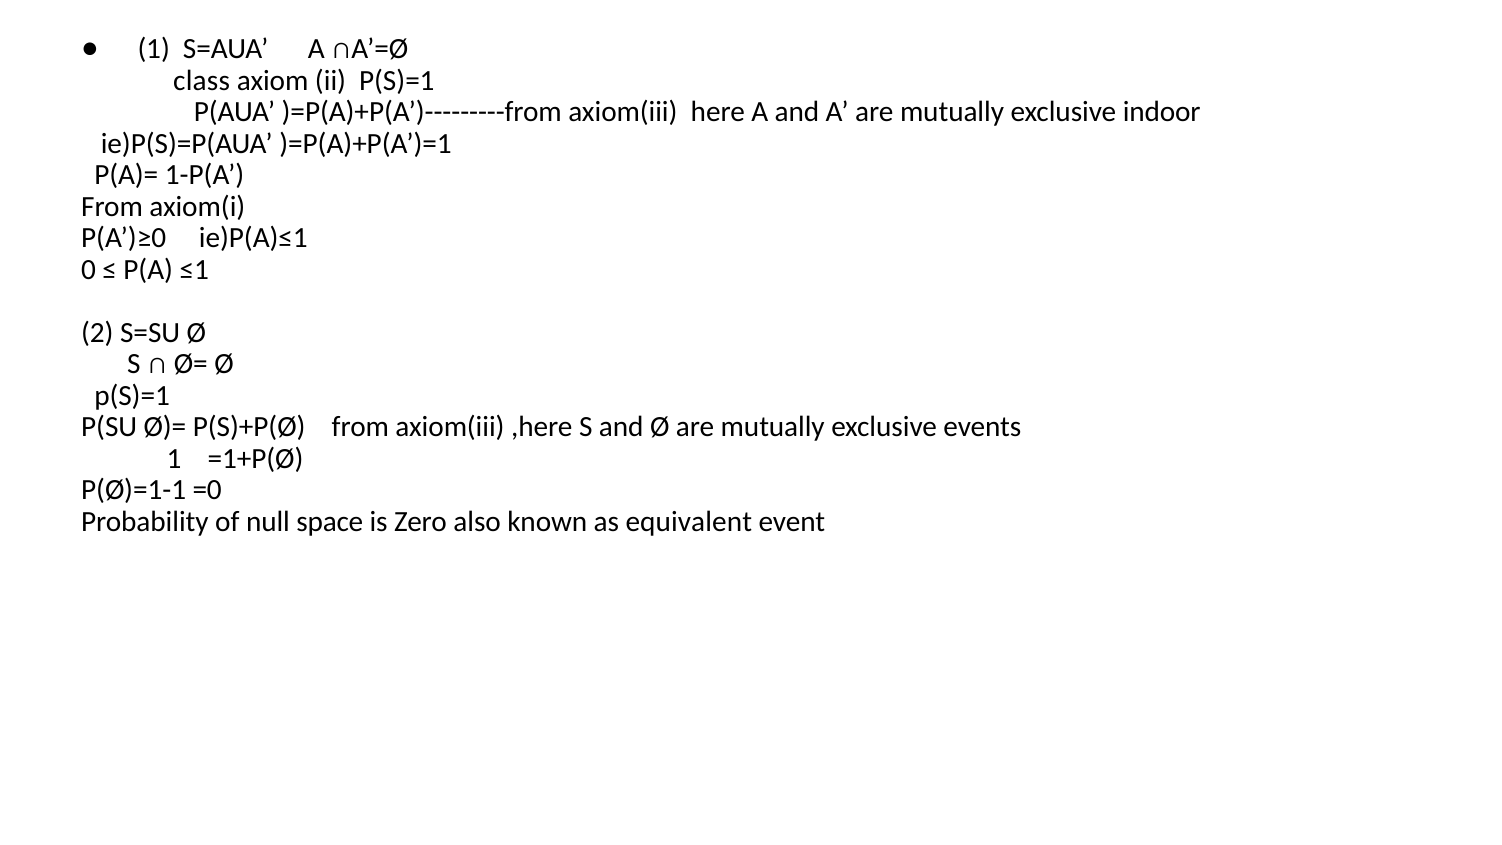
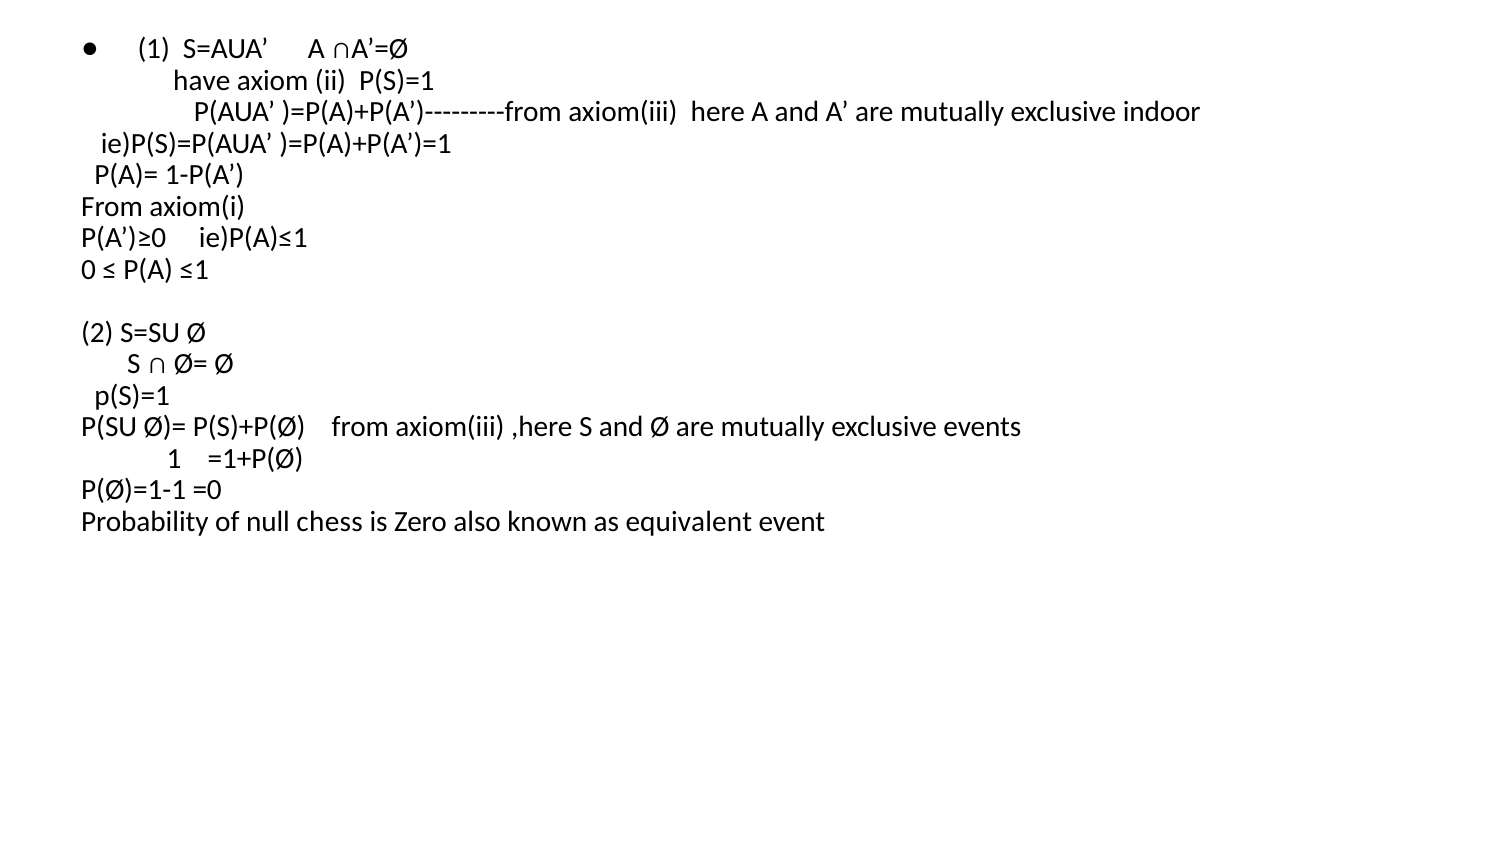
class: class -> have
space: space -> chess
